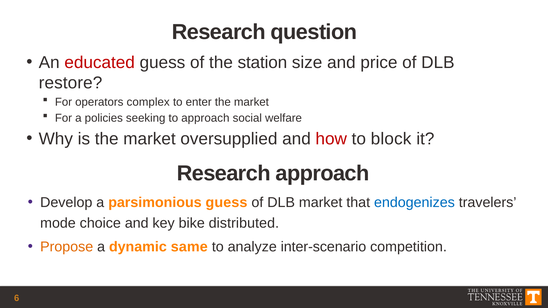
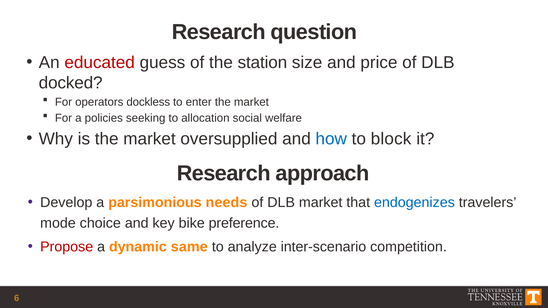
restore: restore -> docked
complex: complex -> dockless
to approach: approach -> allocation
how colour: red -> blue
parsimonious guess: guess -> needs
distributed: distributed -> preference
Propose colour: orange -> red
